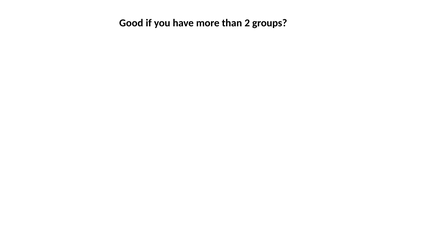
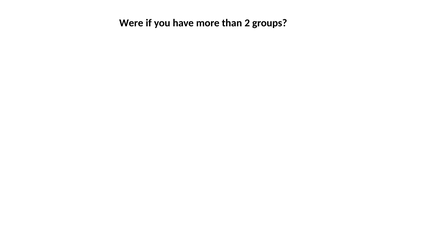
Good: Good -> Were
